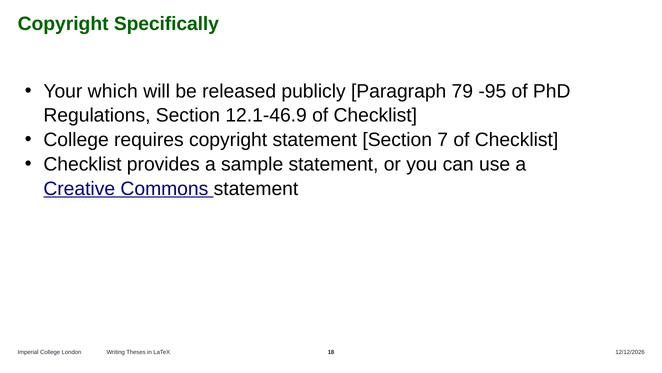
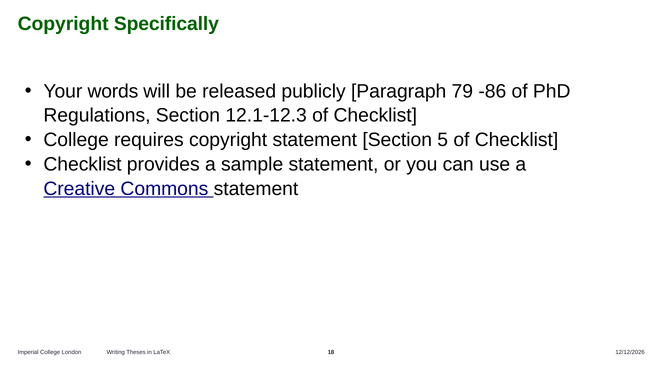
which: which -> words
-95: -95 -> -86
12.1-46.9: 12.1-46.9 -> 12.1-12.3
7: 7 -> 5
